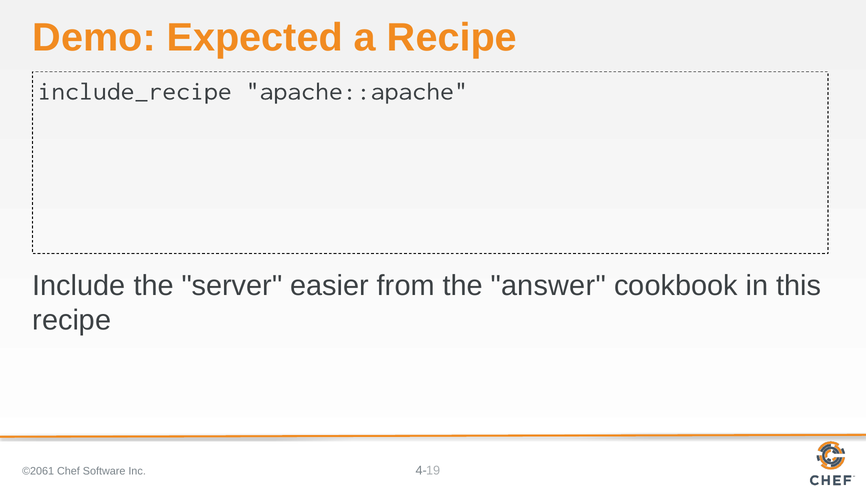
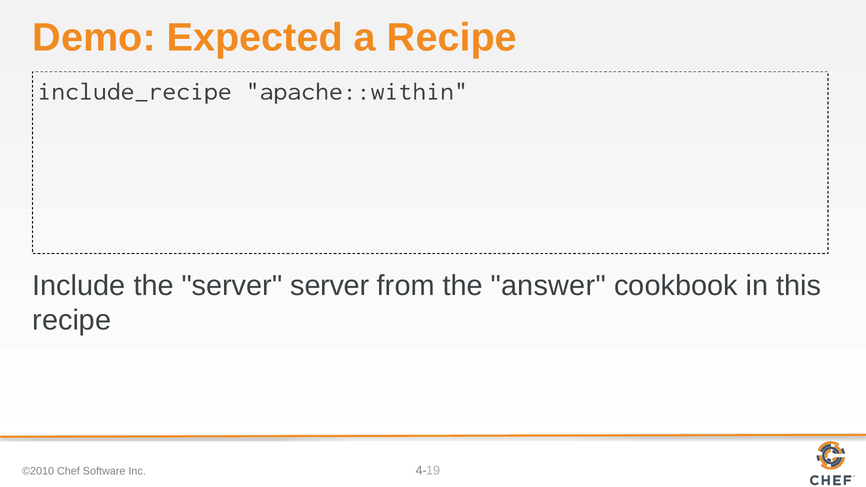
apache::apache: apache::apache -> apache::within
server easier: easier -> server
©2061: ©2061 -> ©2010
